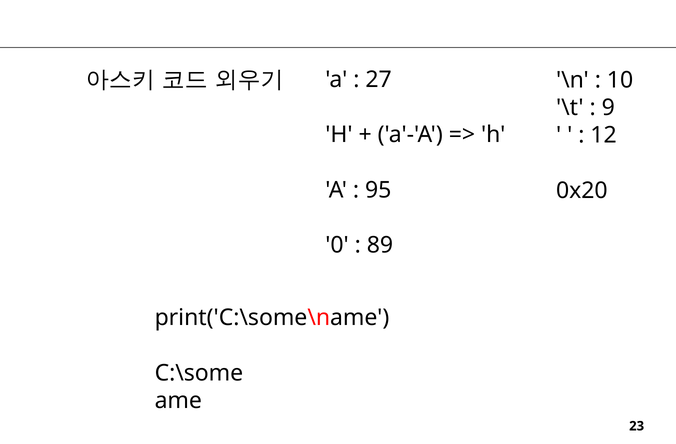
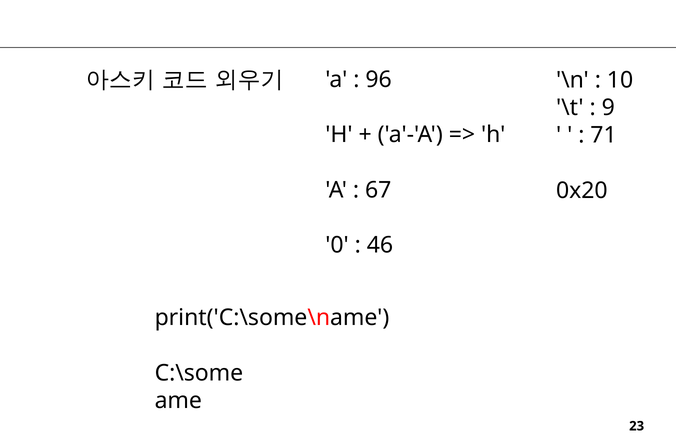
27: 27 -> 96
12: 12 -> 71
95: 95 -> 67
89: 89 -> 46
